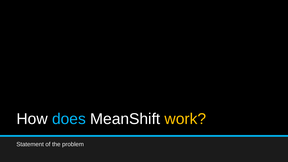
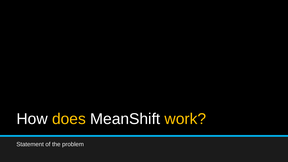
does colour: light blue -> yellow
